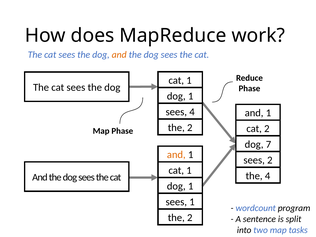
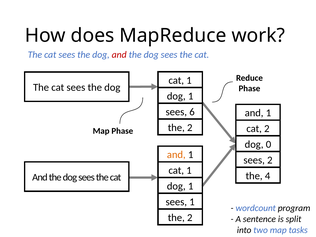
and at (119, 55) colour: orange -> red
sees 4: 4 -> 6
7: 7 -> 0
